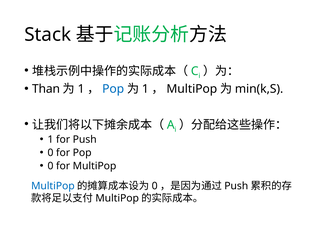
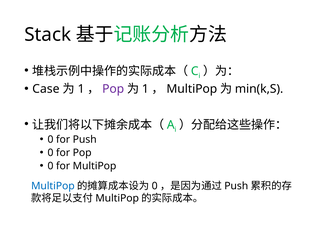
Than: Than -> Case
Pop at (113, 89) colour: blue -> purple
1 at (50, 139): 1 -> 0
